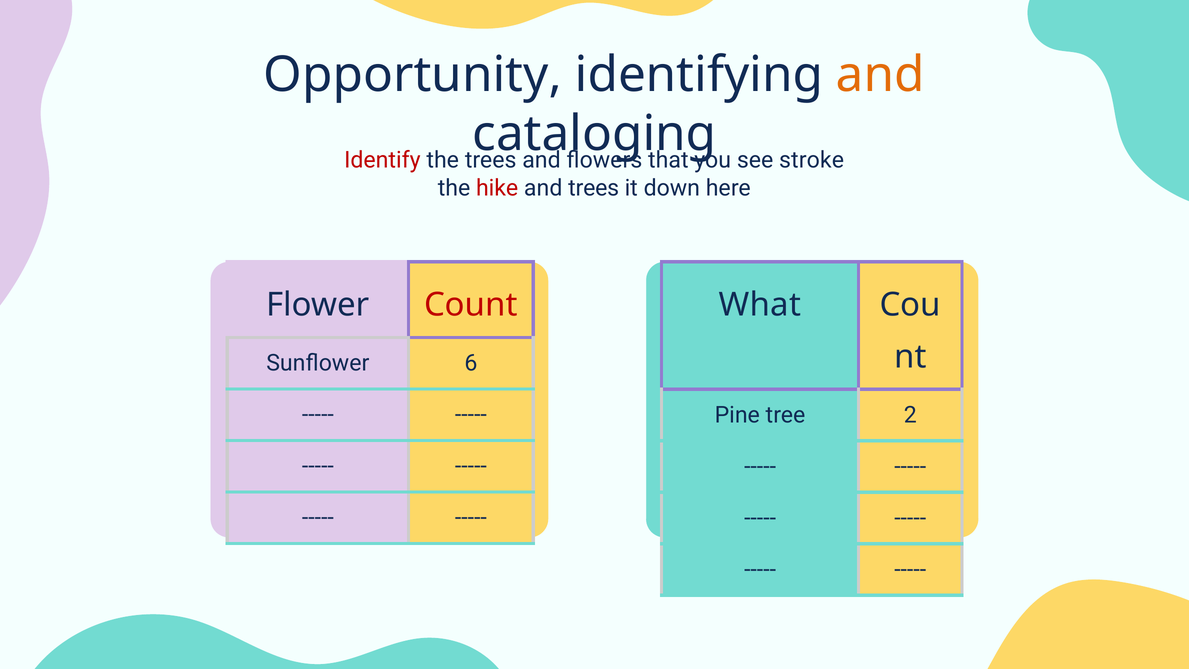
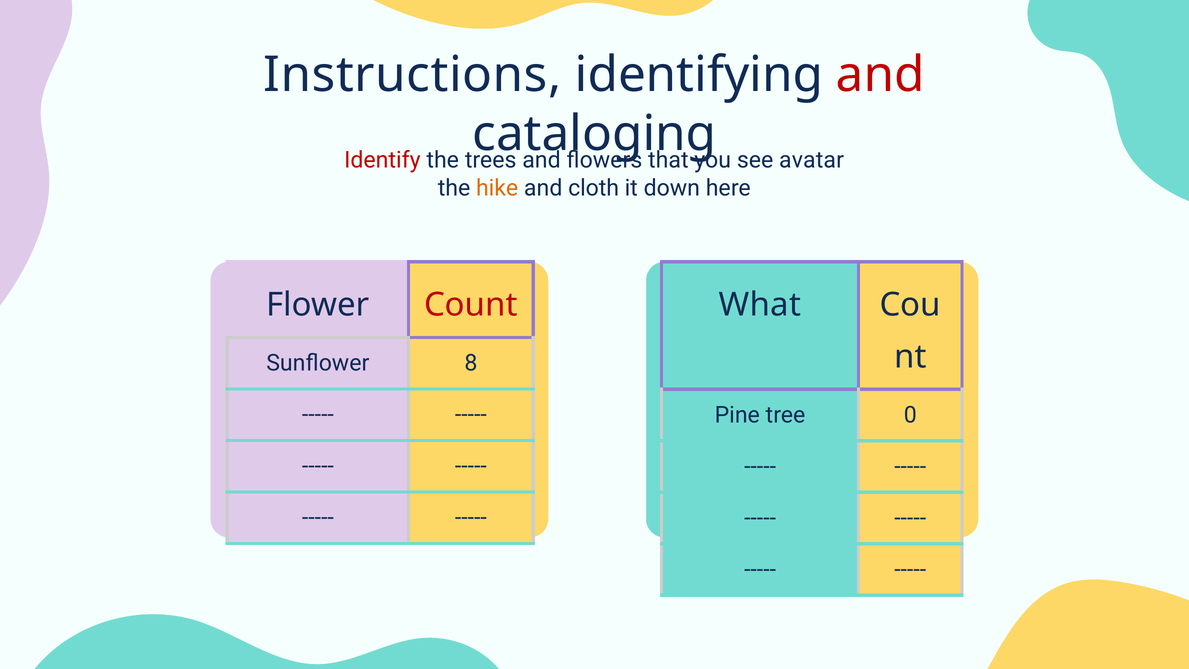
Opportunity: Opportunity -> Instructions
and at (880, 75) colour: orange -> red
stroke: stroke -> avatar
hike colour: red -> orange
and trees: trees -> cloth
6: 6 -> 8
2: 2 -> 0
